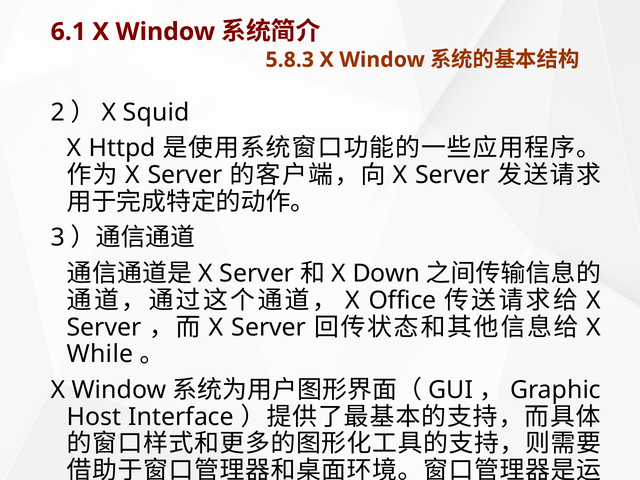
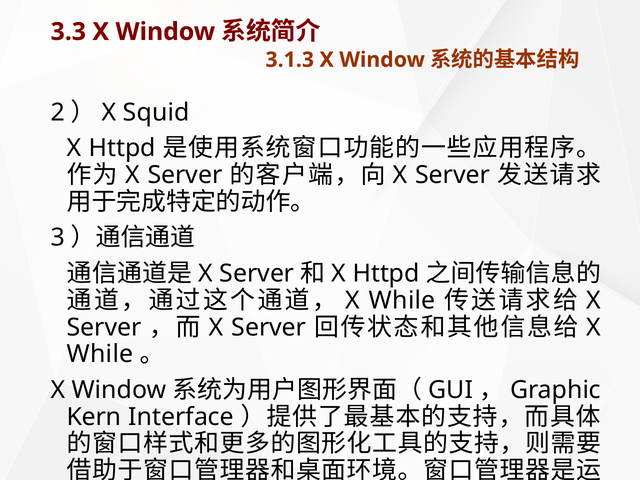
6.1: 6.1 -> 3.3
5.8.3: 5.8.3 -> 3.1.3
Down at (386, 274): Down -> Httpd
Office at (402, 300): Office -> While
Host: Host -> Kern
